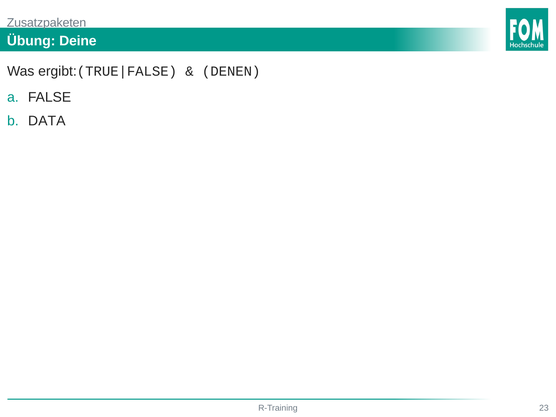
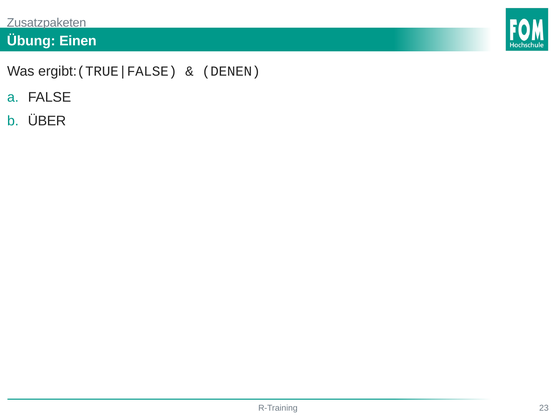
Deine: Deine -> Einen
DATA: DATA -> ÜBER
